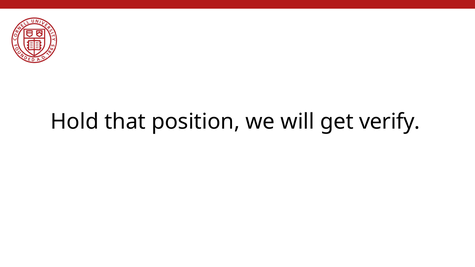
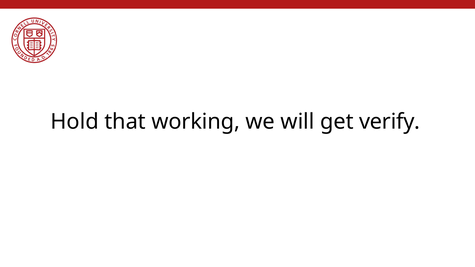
position: position -> working
